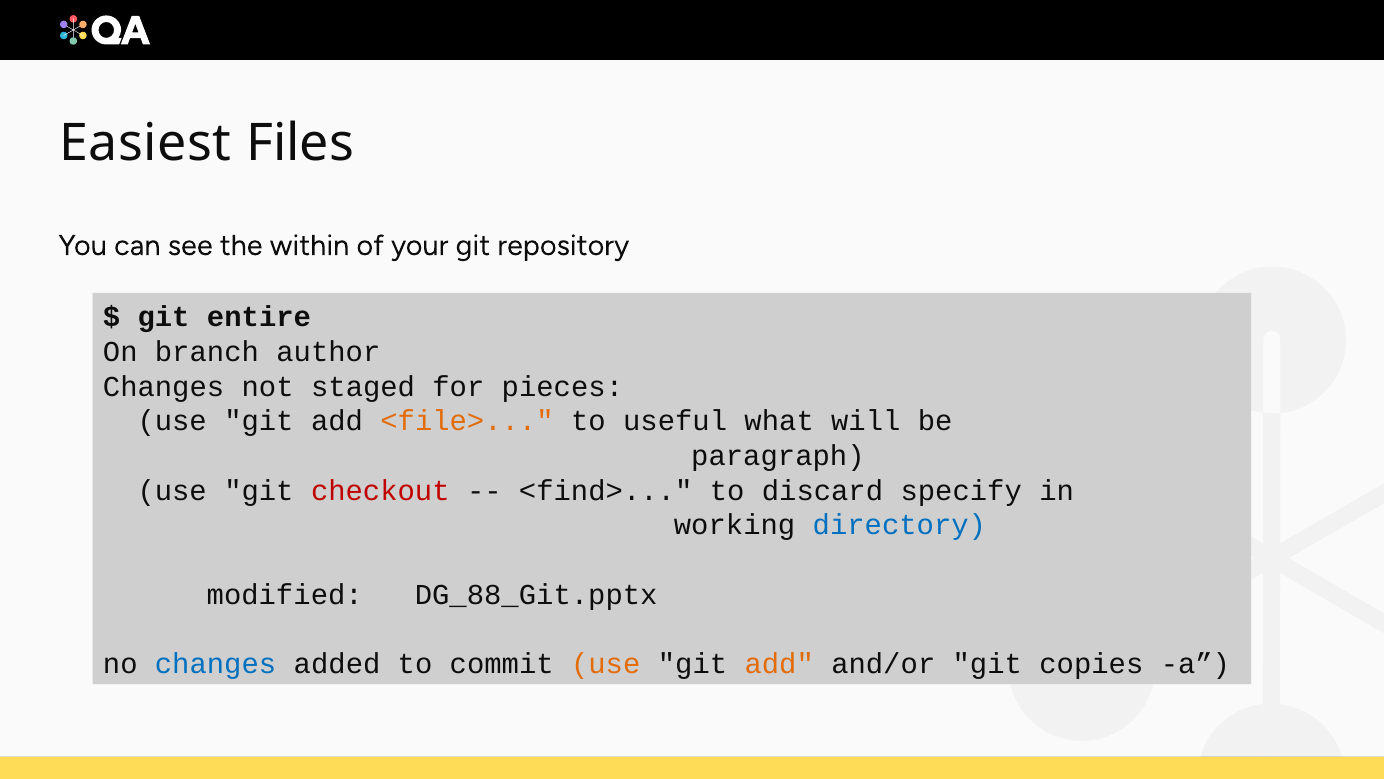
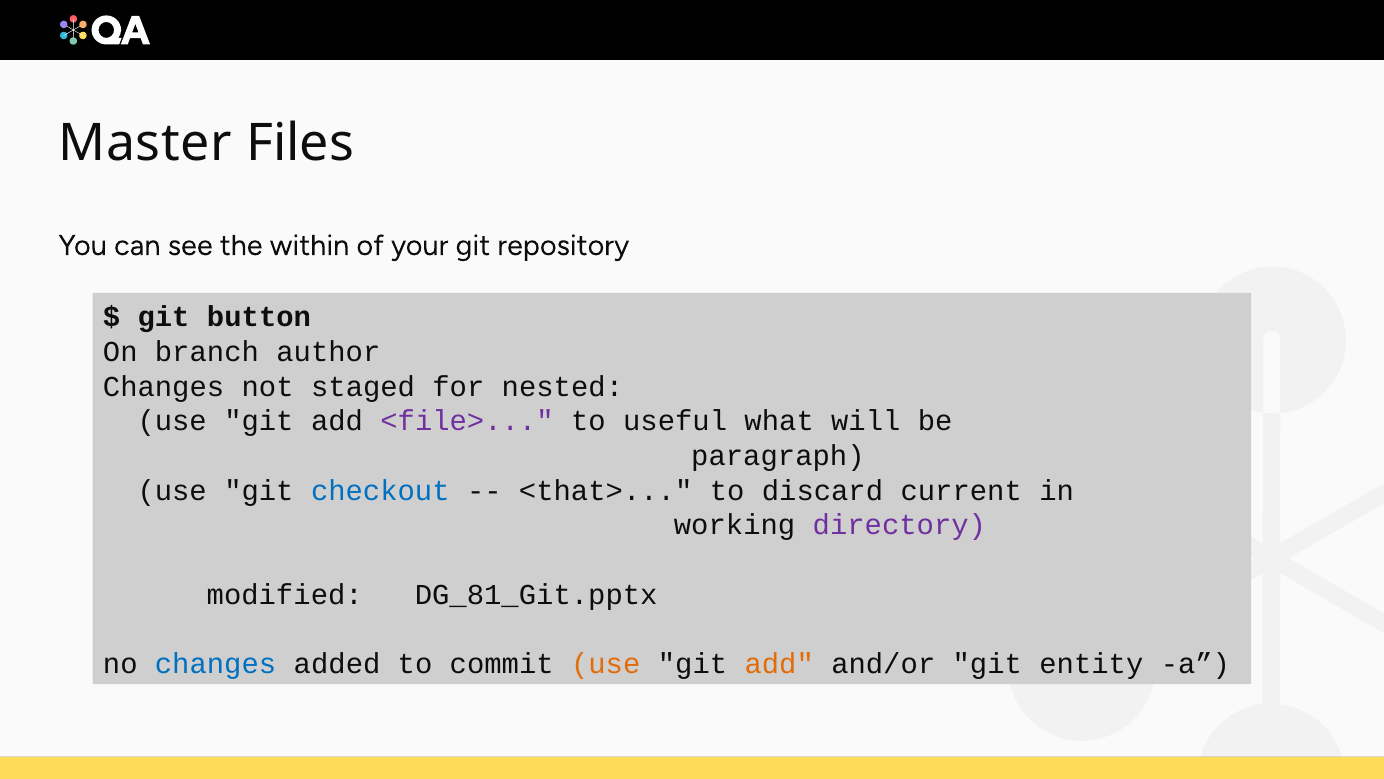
Easiest: Easiest -> Master
entire: entire -> button
pieces: pieces -> nested
<file> colour: orange -> purple
checkout colour: red -> blue
<find>: <find> -> <that>
specify: specify -> current
directory colour: blue -> purple
DG_88_Git.pptx: DG_88_Git.pptx -> DG_81_Git.pptx
copies: copies -> entity
